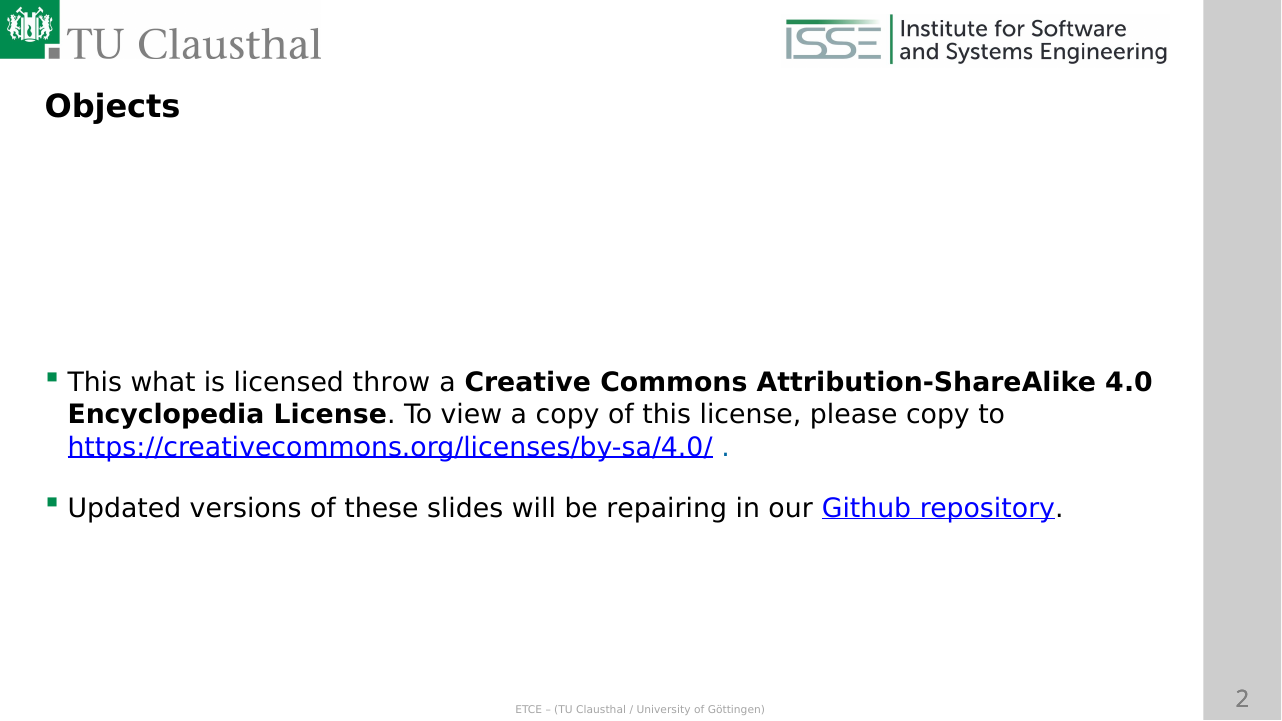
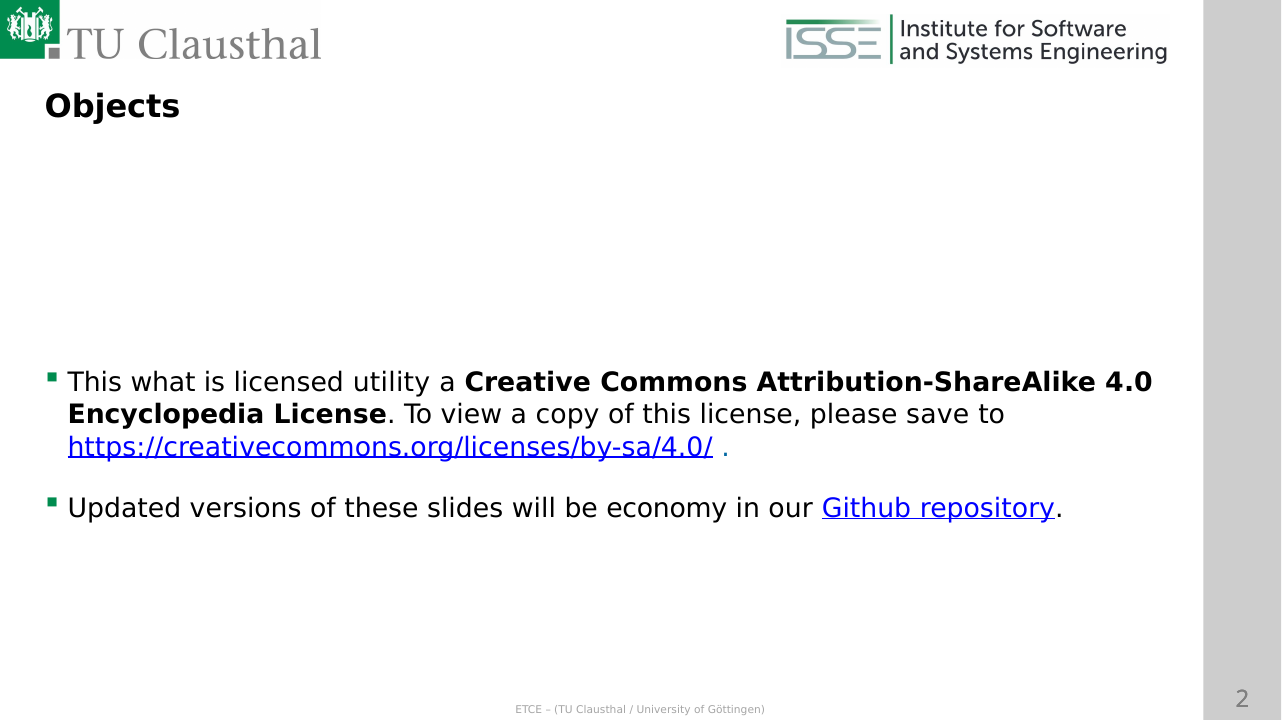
throw: throw -> utility
please copy: copy -> save
repairing: repairing -> economy
